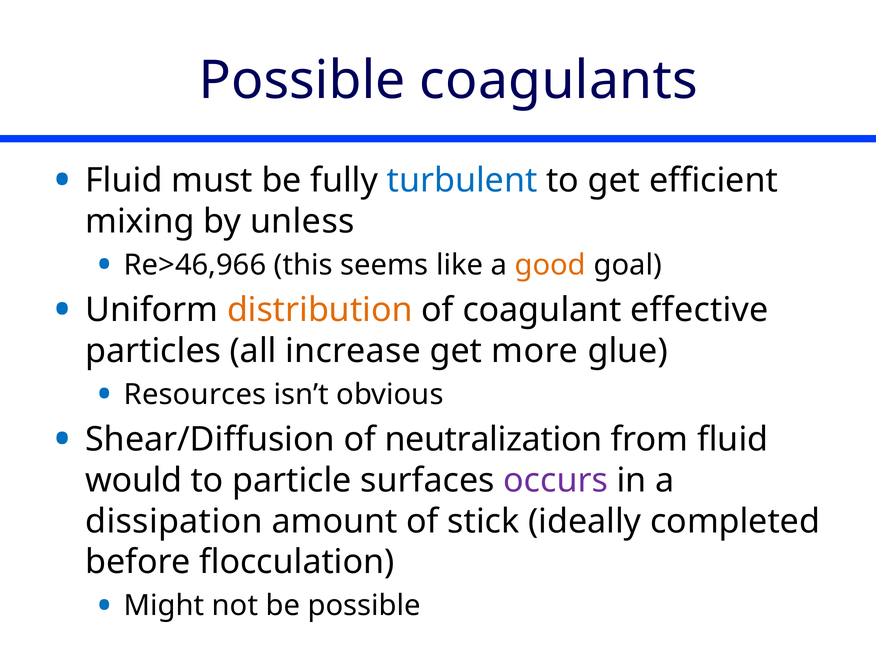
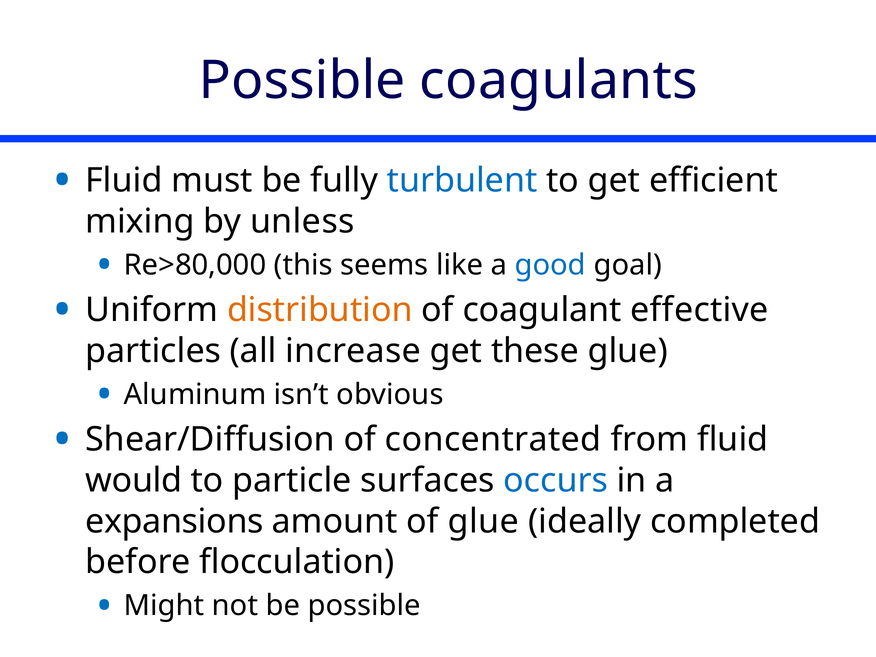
Re>46,966: Re>46,966 -> Re>80,000
good colour: orange -> blue
more: more -> these
Resources: Resources -> Aluminum
neutralization: neutralization -> concentrated
occurs colour: purple -> blue
dissipation: dissipation -> expansions
of stick: stick -> glue
